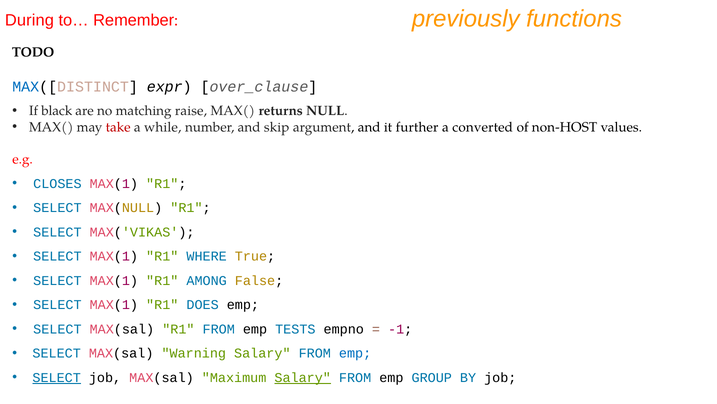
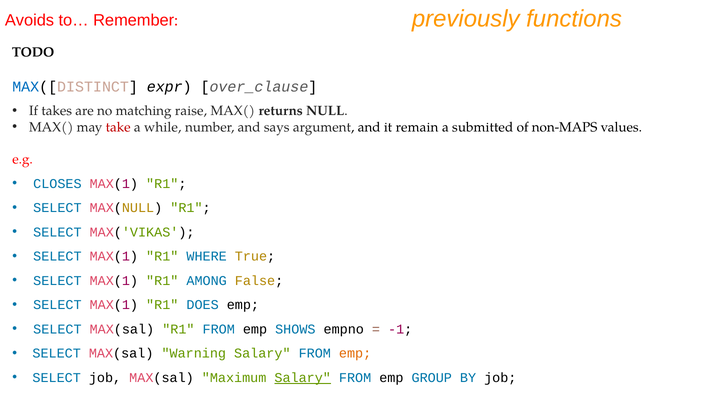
During: During -> Avoids
black: black -> takes
skip: skip -> says
further: further -> remain
converted: converted -> submitted
non-HOST: non-HOST -> non-MAPS
TESTS: TESTS -> SHOWS
emp at (355, 353) colour: blue -> orange
SELECT at (57, 377) underline: present -> none
